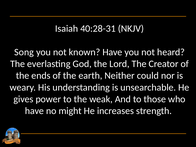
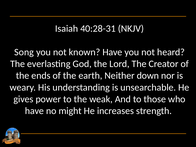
could: could -> down
